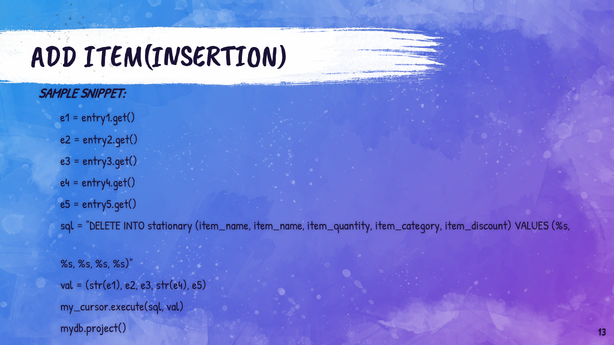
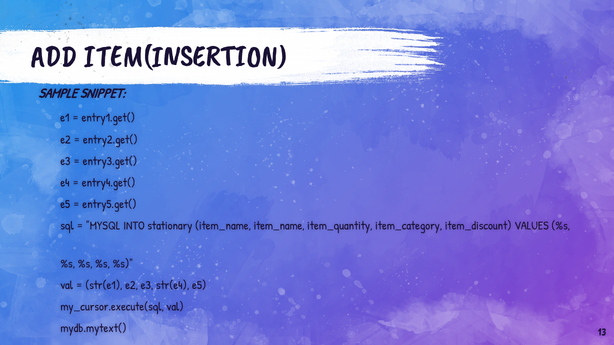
DELETE: DELETE -> MYSQL
mydb.project(: mydb.project( -> mydb.mytext(
